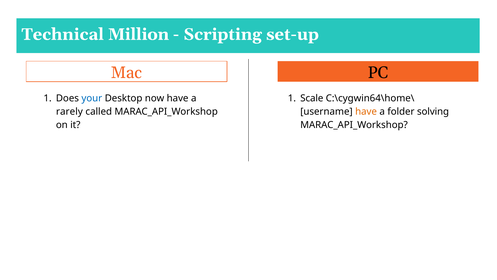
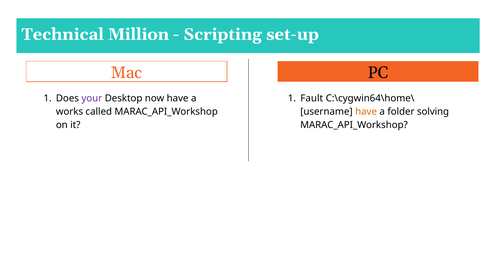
your colour: blue -> purple
Scale: Scale -> Fault
rarely: rarely -> works
